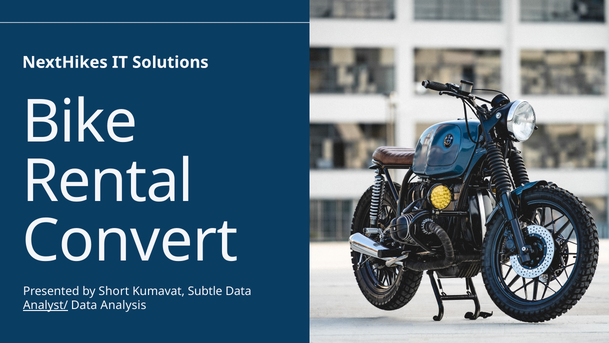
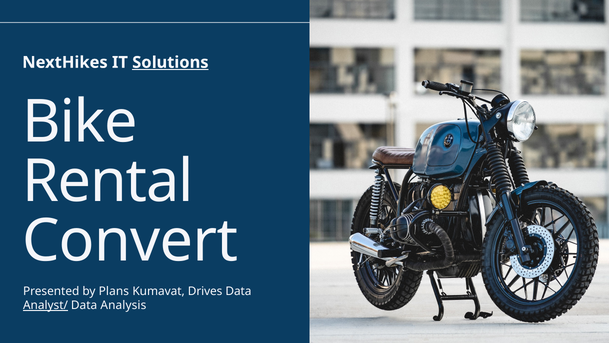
Solutions underline: none -> present
Short: Short -> Plans
Subtle: Subtle -> Drives
